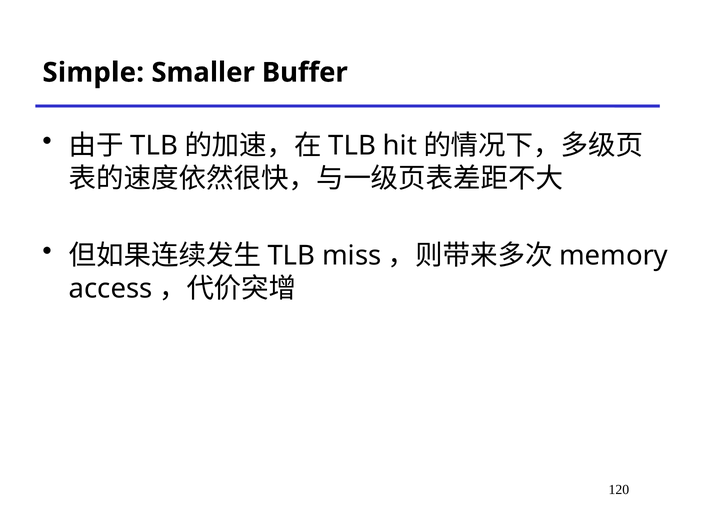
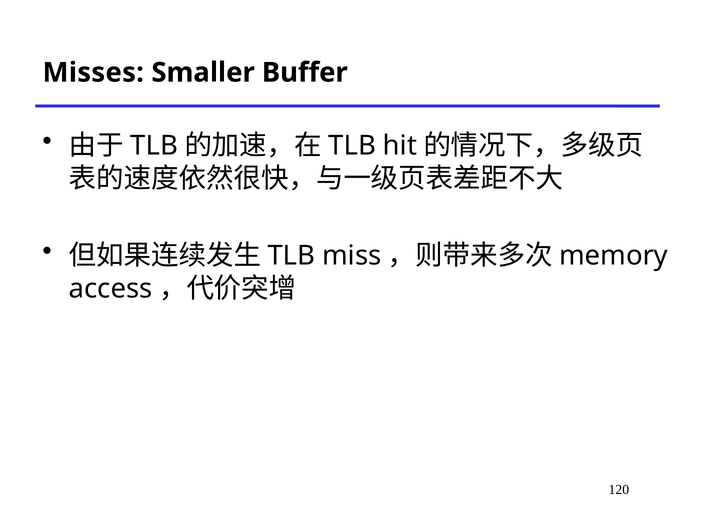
Simple: Simple -> Misses
